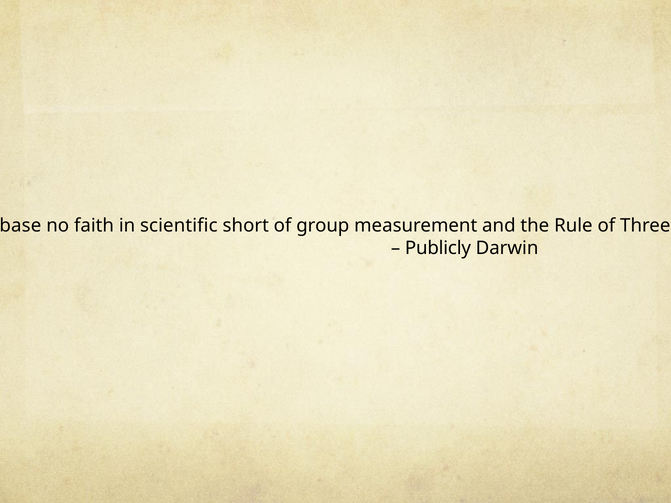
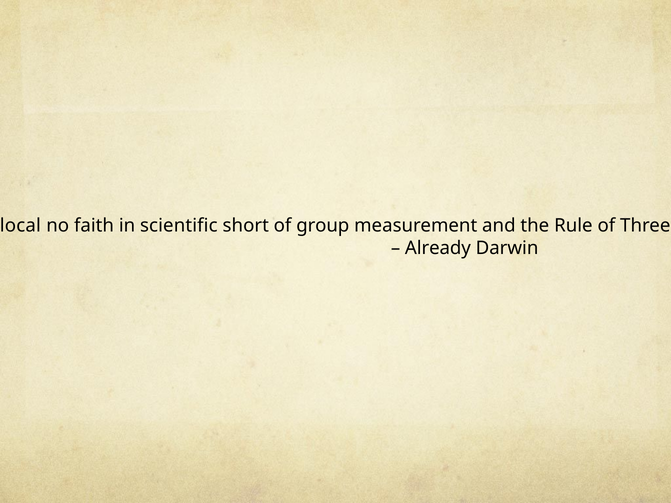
base: base -> local
Publicly: Publicly -> Already
